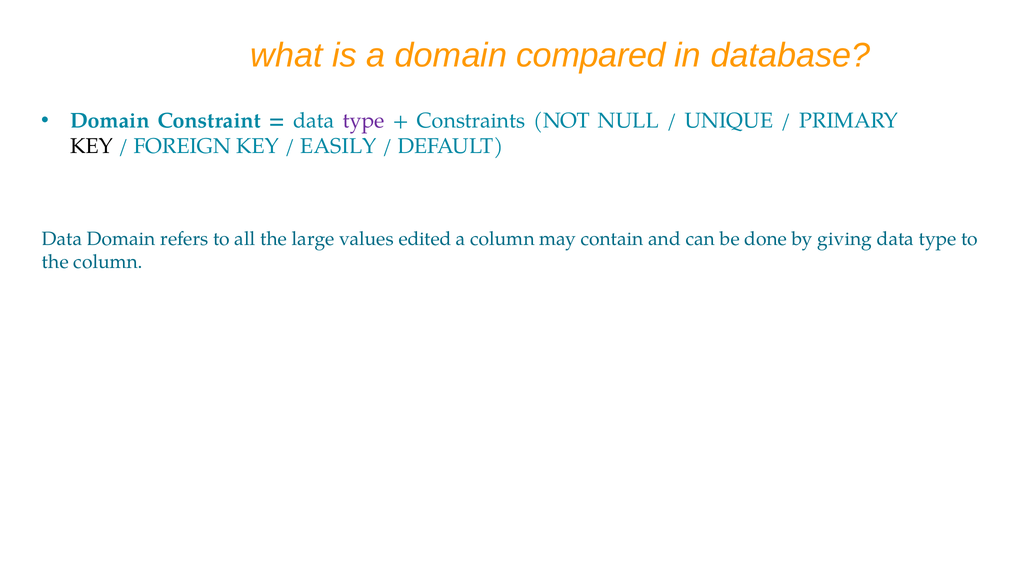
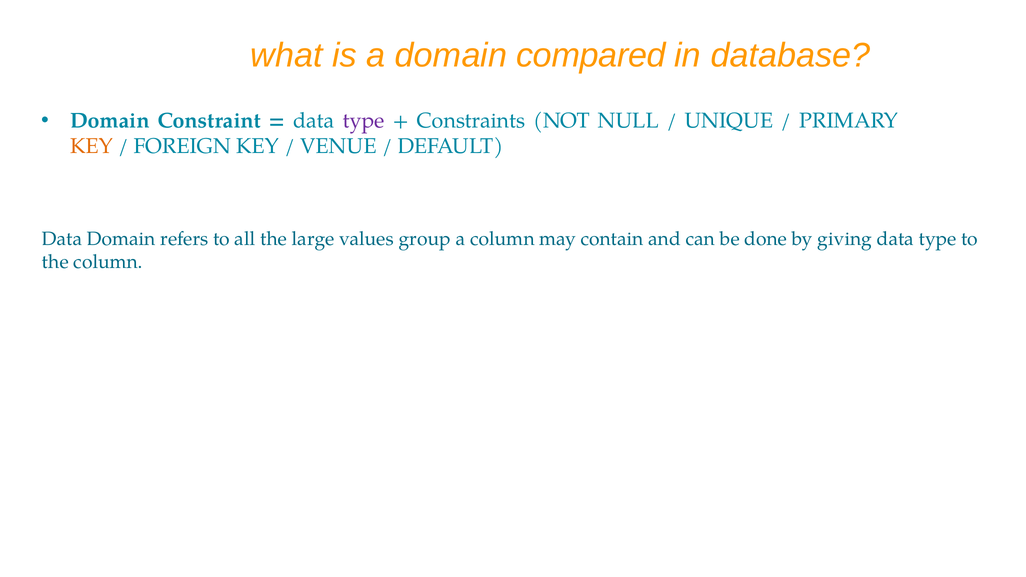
KEY at (91, 146) colour: black -> orange
EASILY: EASILY -> VENUE
edited: edited -> group
